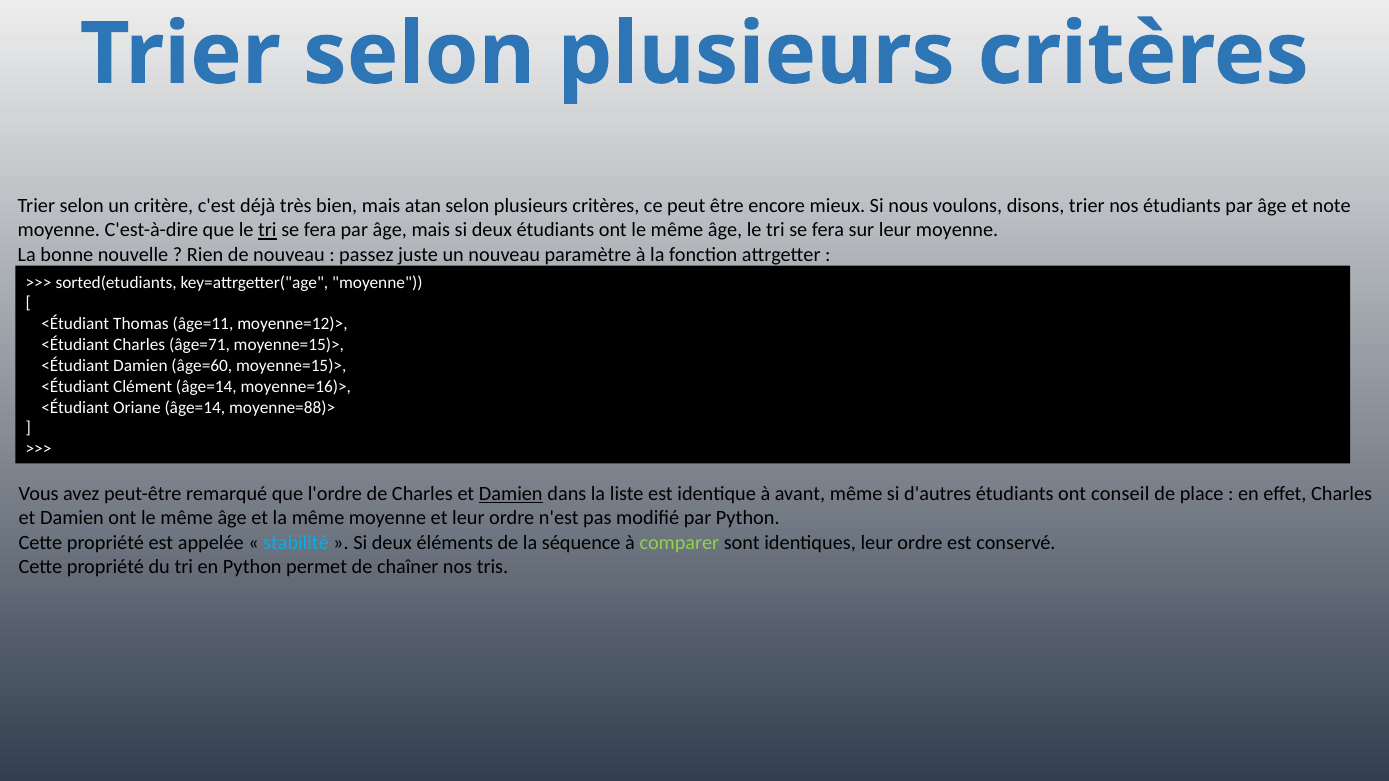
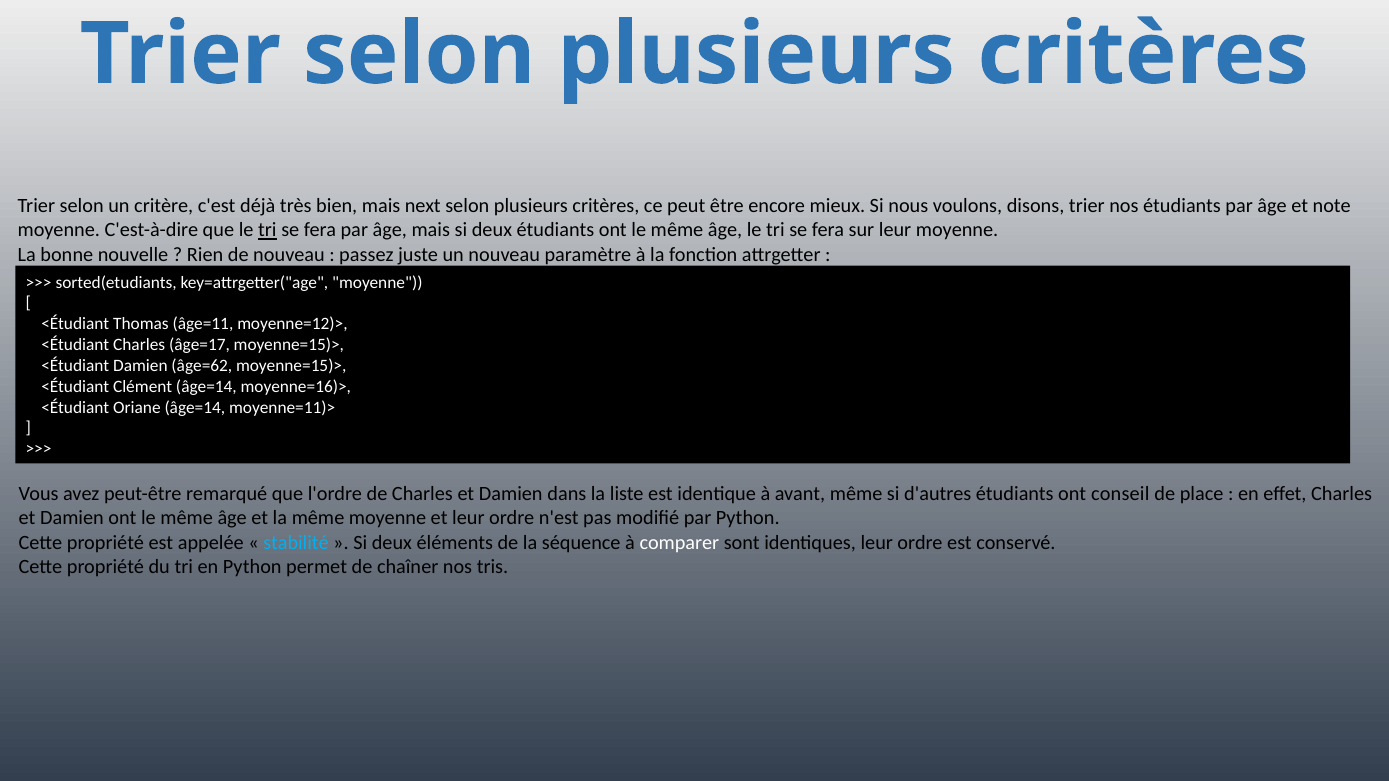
atan: atan -> next
âge=71: âge=71 -> âge=17
âge=60: âge=60 -> âge=62
moyenne=88)>: moyenne=88)> -> moyenne=11)>
Damien at (511, 494) underline: present -> none
comparer colour: light green -> white
